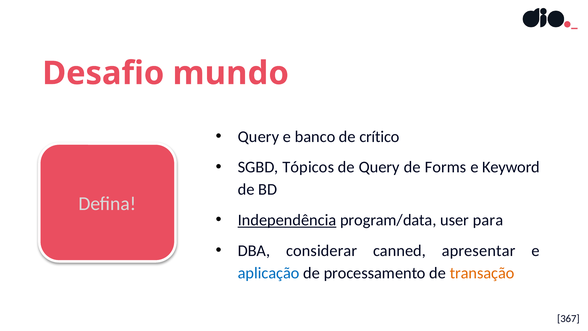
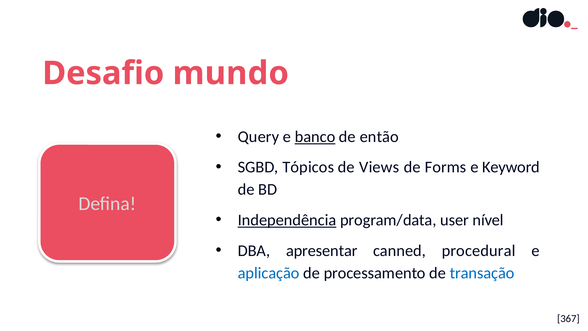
banco underline: none -> present
crítico: crítico -> então
de Query: Query -> Views
para: para -> nível
considerar: considerar -> apresentar
apresentar: apresentar -> procedural
transação colour: orange -> blue
